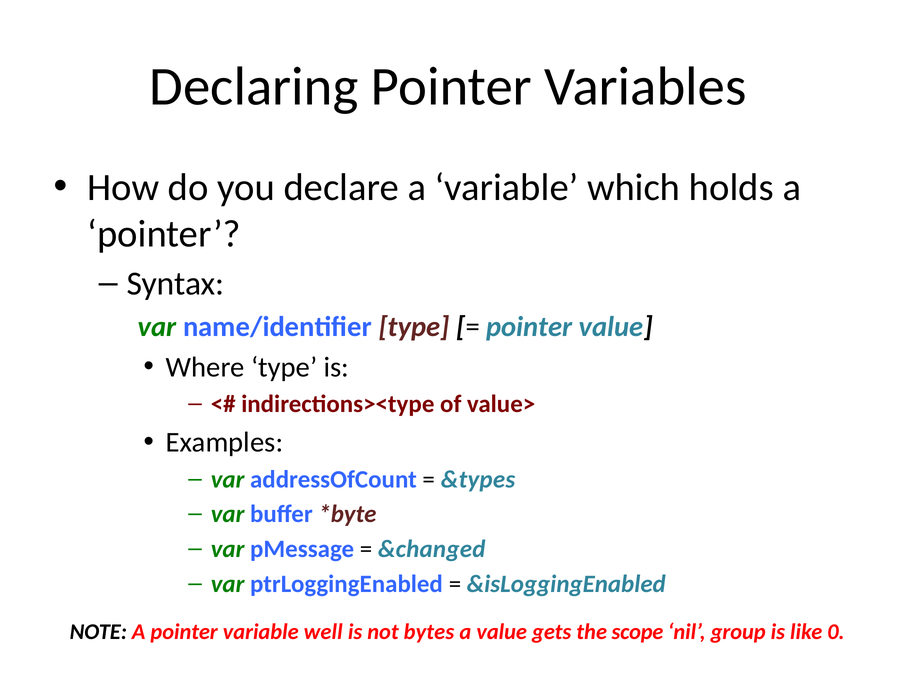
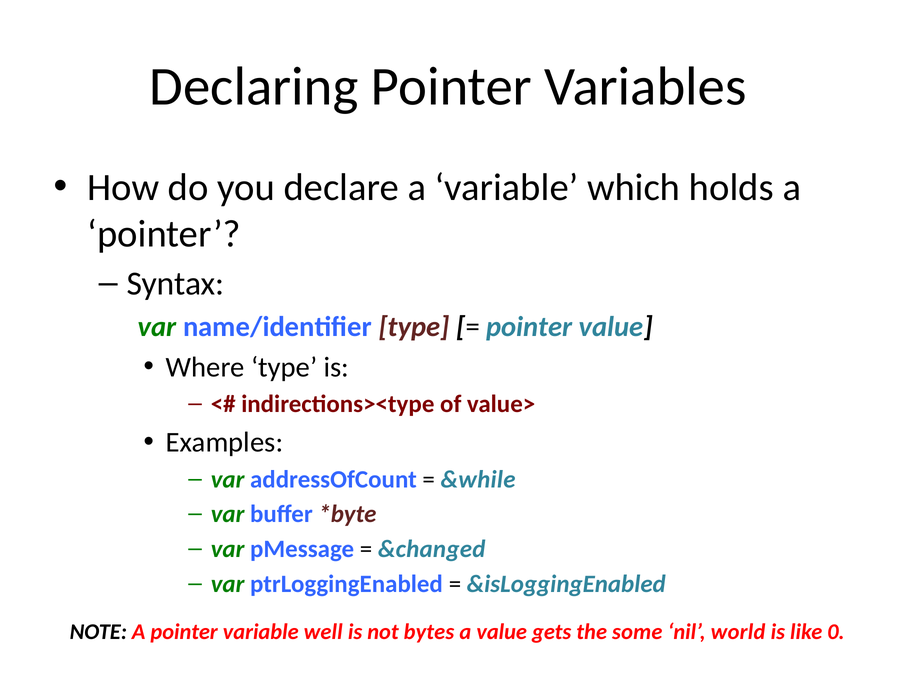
&types: &types -> &while
scope: scope -> some
group: group -> world
